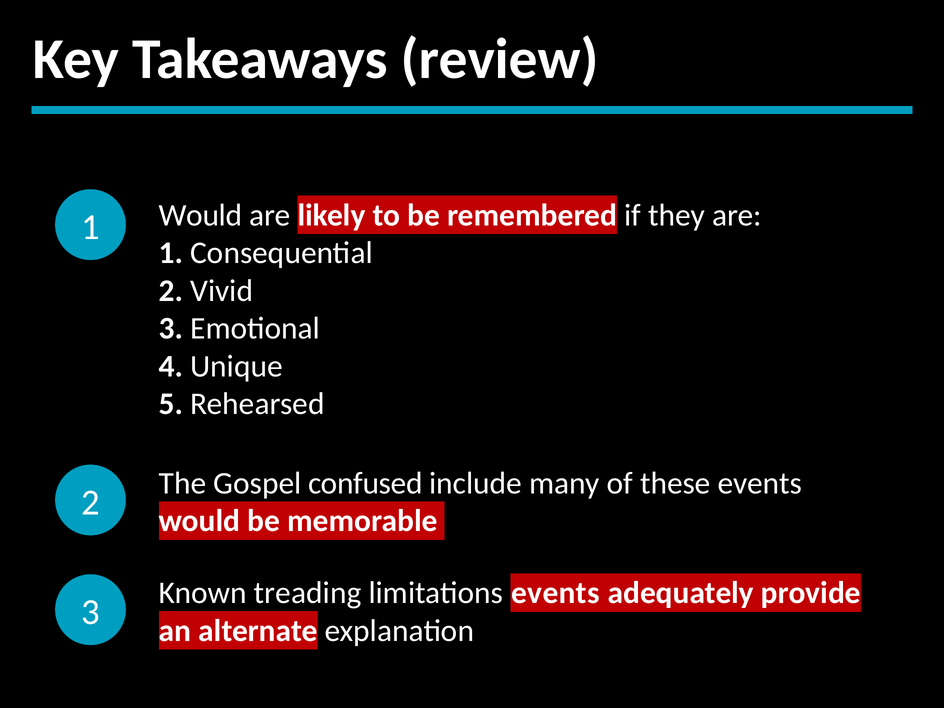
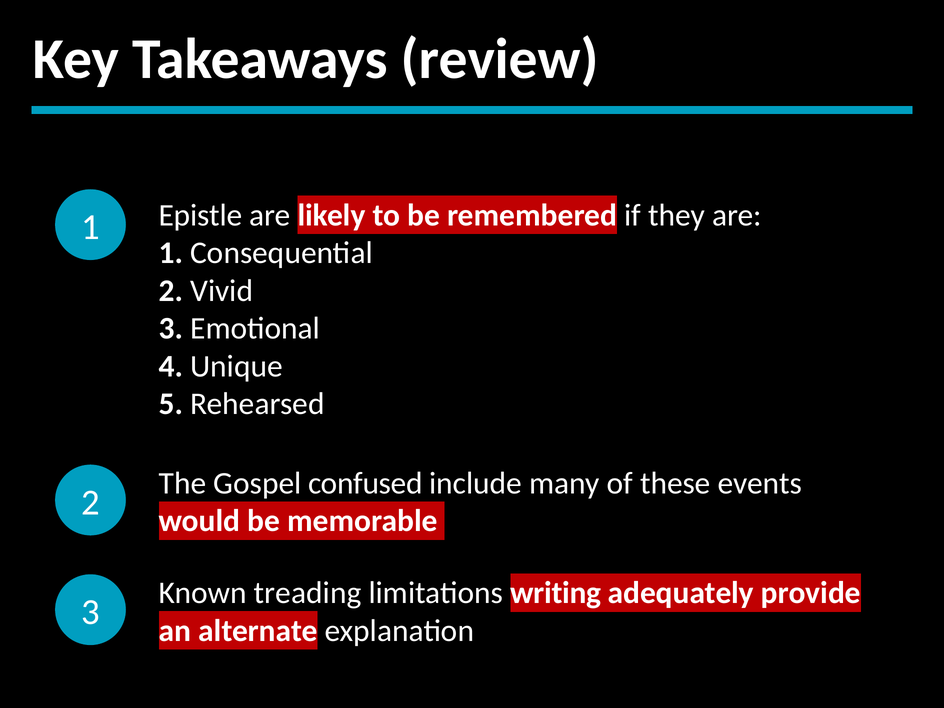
1 Would: Would -> Epistle
limitations events: events -> writing
